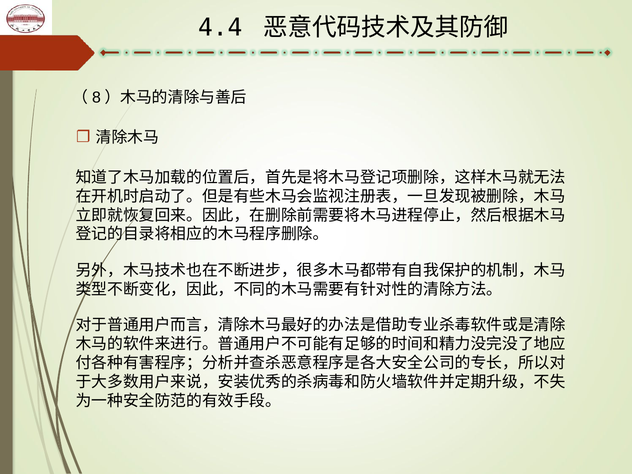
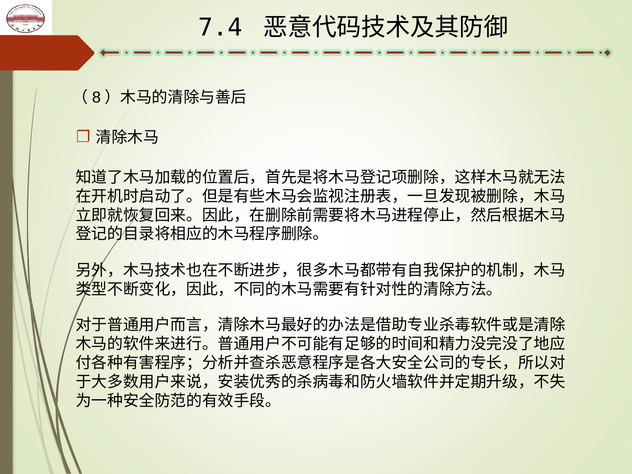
4.4: 4.4 -> 7.4
